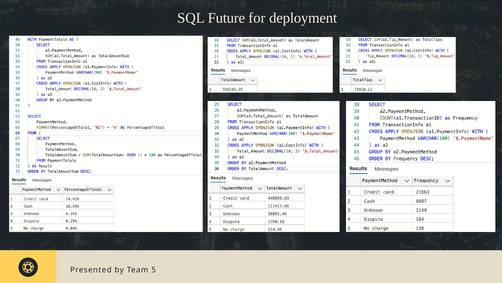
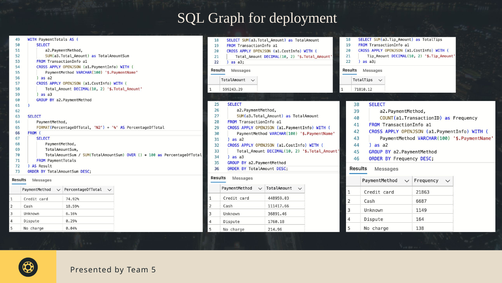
Future: Future -> Graph
